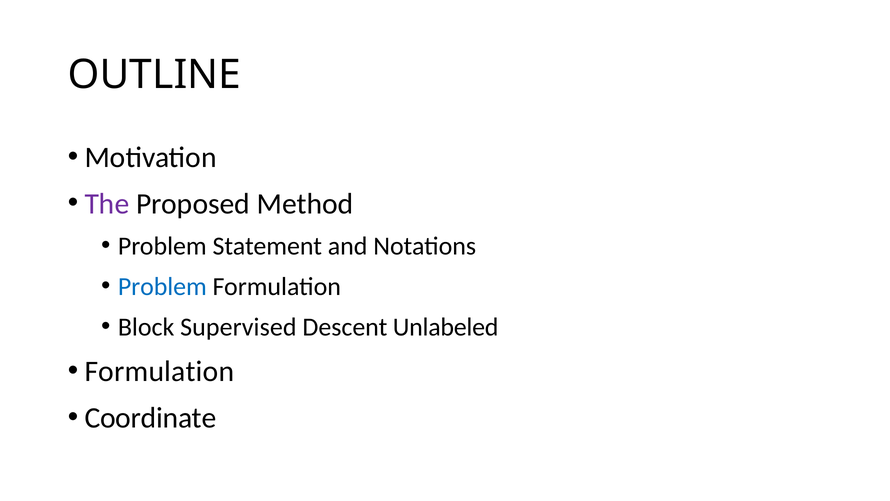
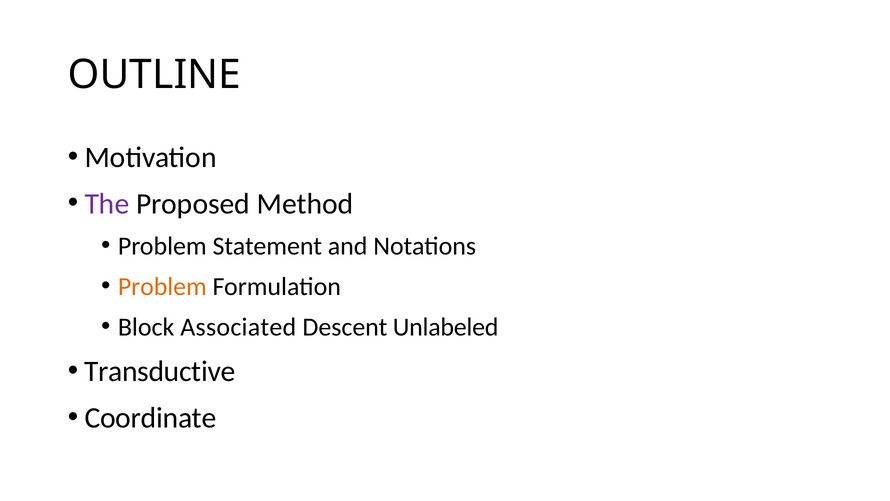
Problem at (162, 287) colour: blue -> orange
Supervised: Supervised -> Associated
Formulation at (159, 371): Formulation -> Transductive
